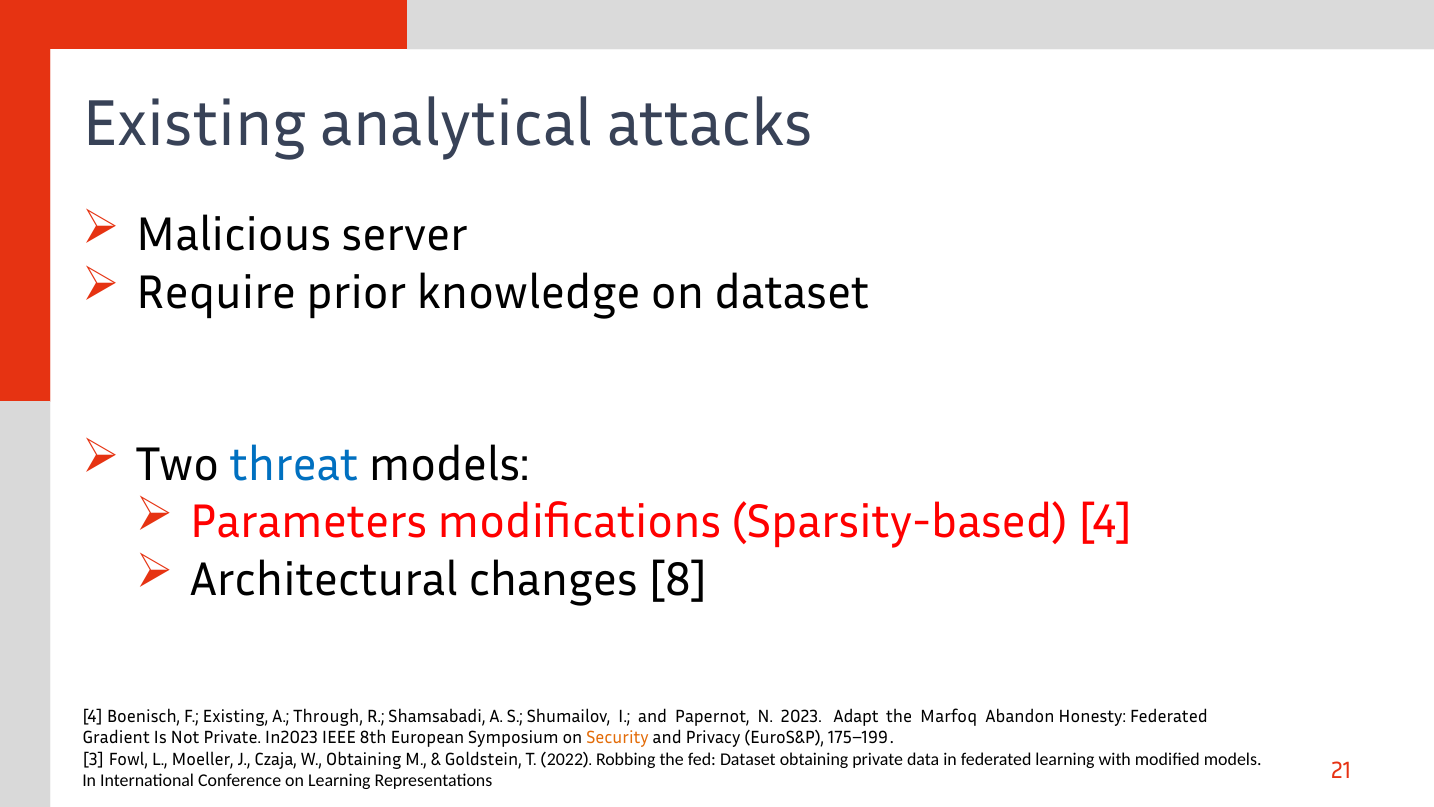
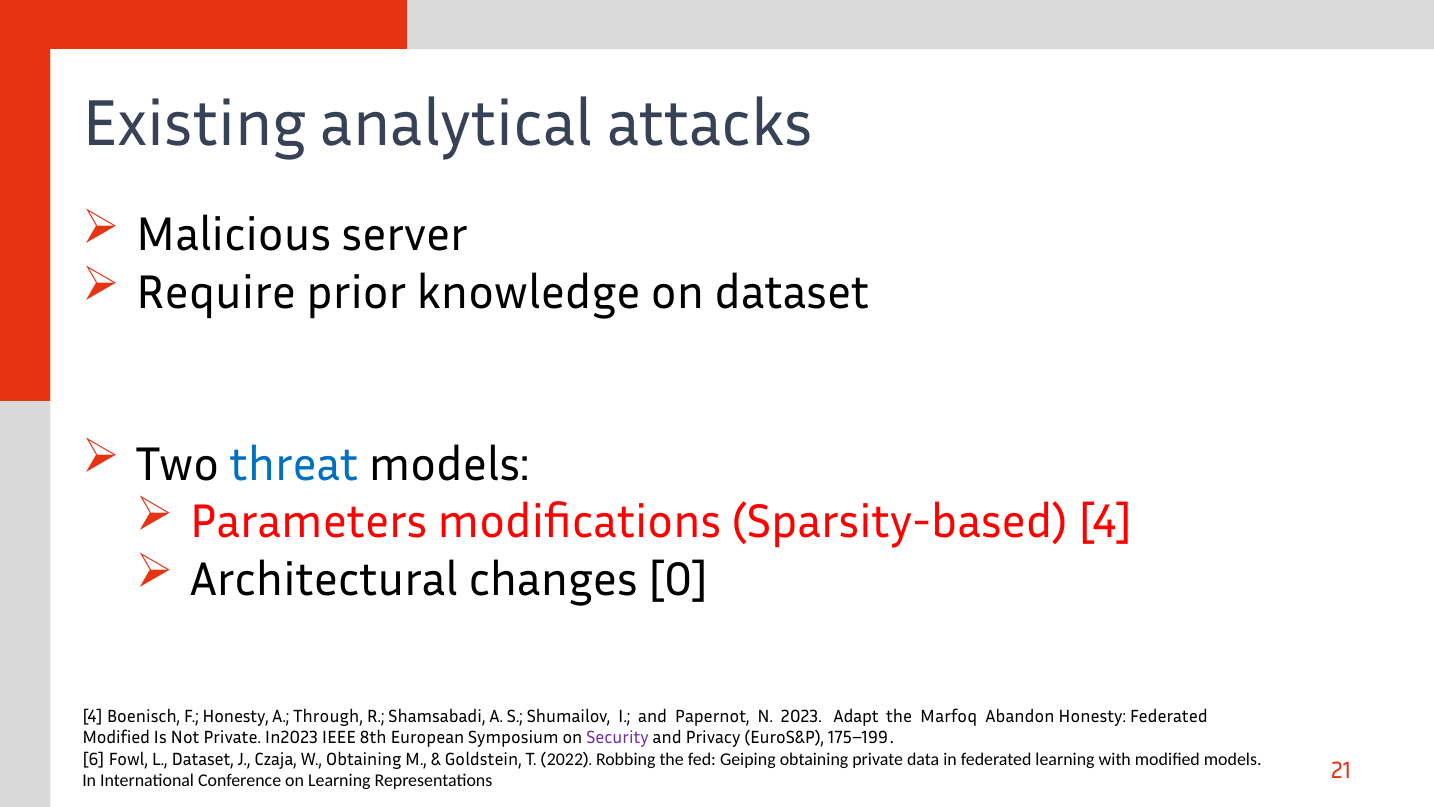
8: 8 -> 0
F Existing: Existing -> Honesty
Gradient at (116, 737): Gradient -> Modified
Security colour: orange -> purple
3: 3 -> 6
L Moeller: Moeller -> Dataset
fed Dataset: Dataset -> Geiping
